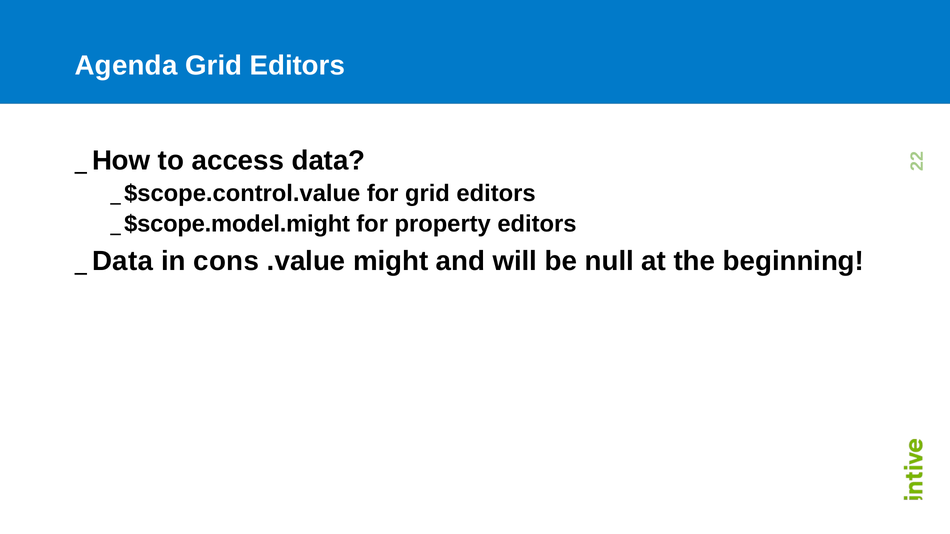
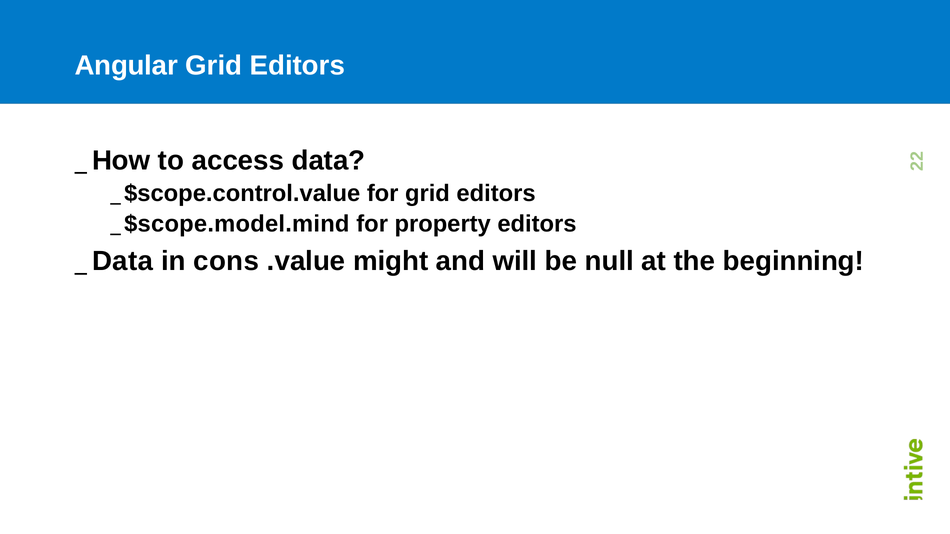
Agenda: Agenda -> Angular
$scope.model.might: $scope.model.might -> $scope.model.mind
